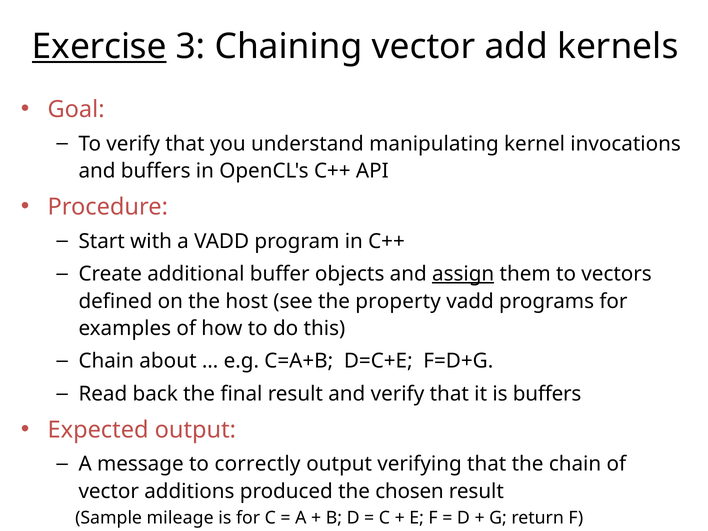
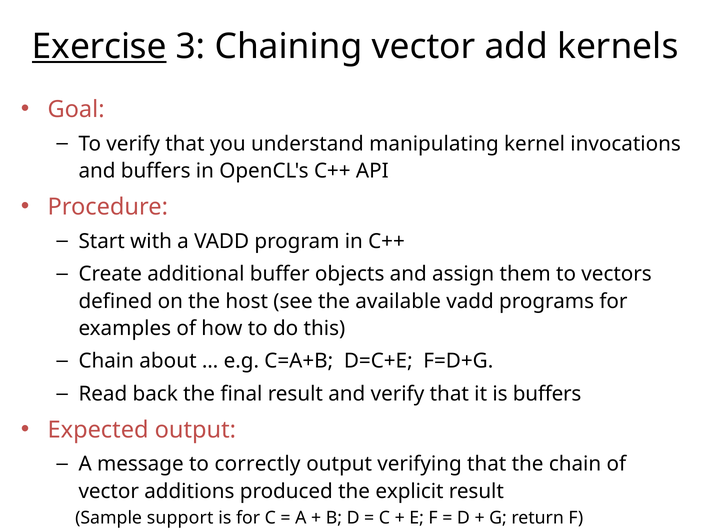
assign underline: present -> none
property: property -> available
chosen: chosen -> explicit
mileage: mileage -> support
